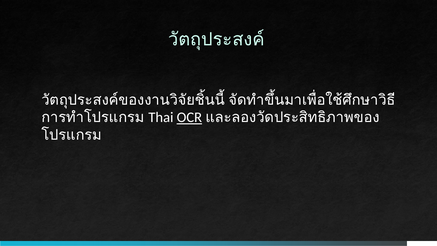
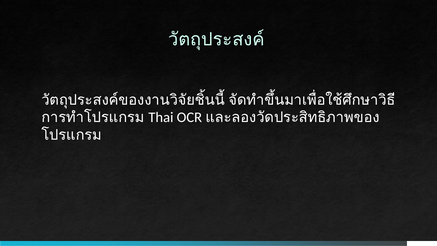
OCR underline: present -> none
